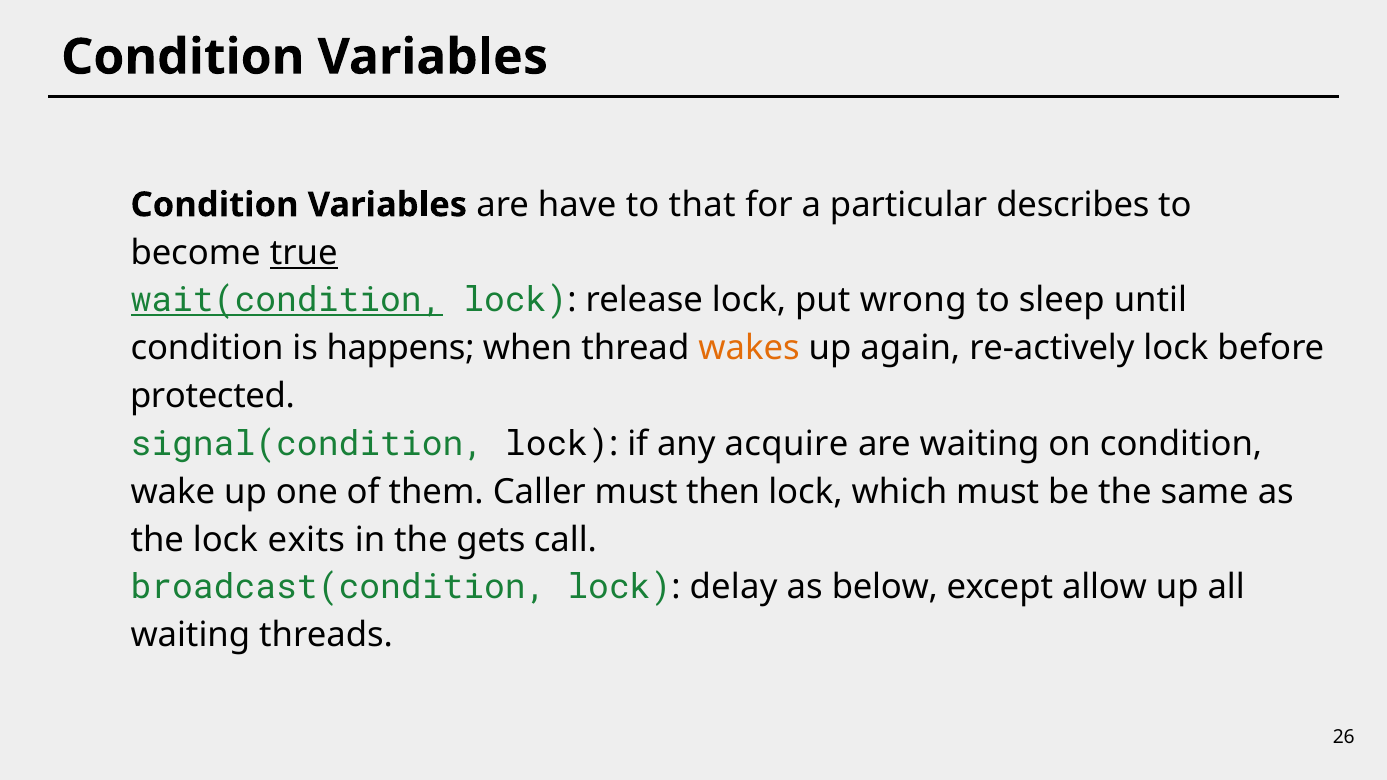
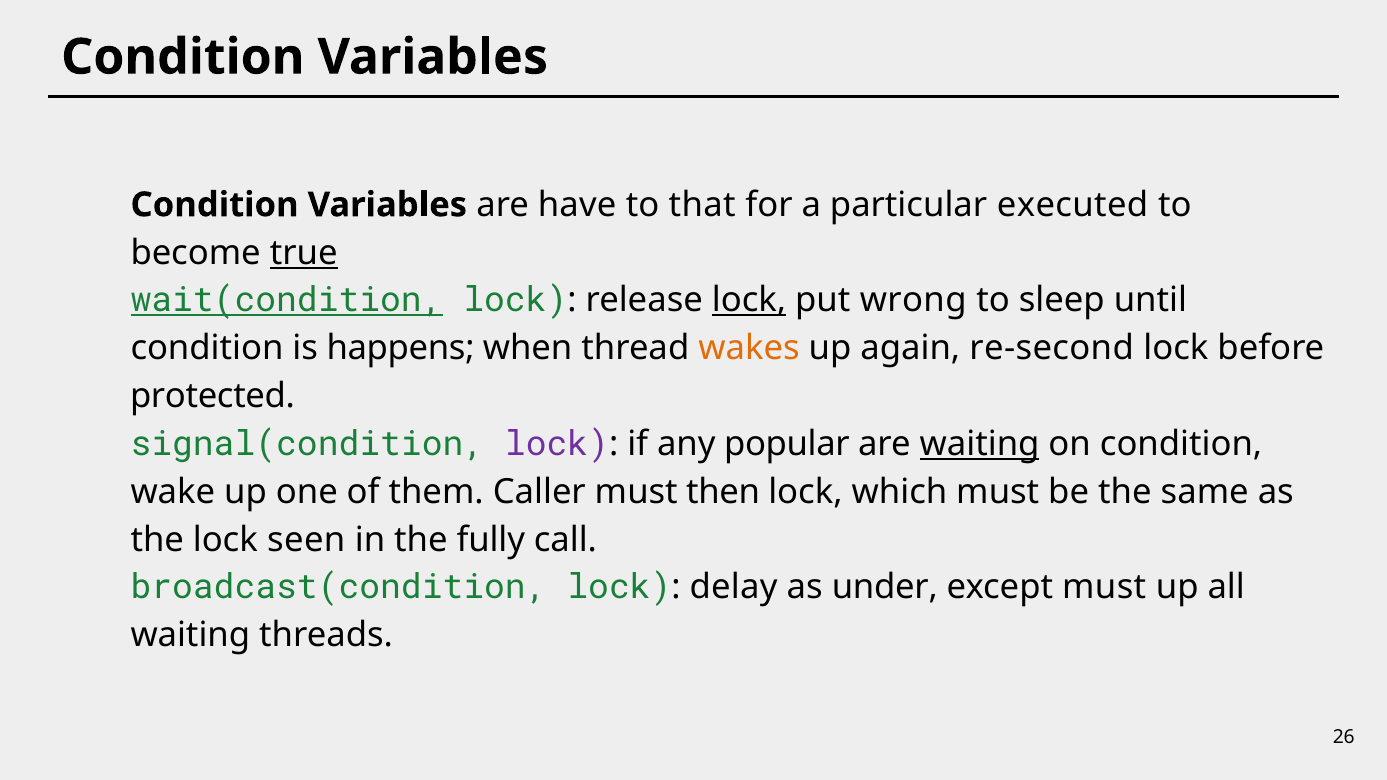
describes: describes -> executed
lock at (749, 301) underline: none -> present
re-actively: re-actively -> re-second
lock at (557, 444) colour: black -> purple
acquire: acquire -> popular
waiting at (980, 444) underline: none -> present
exits: exits -> seen
gets: gets -> fully
below: below -> under
except allow: allow -> must
